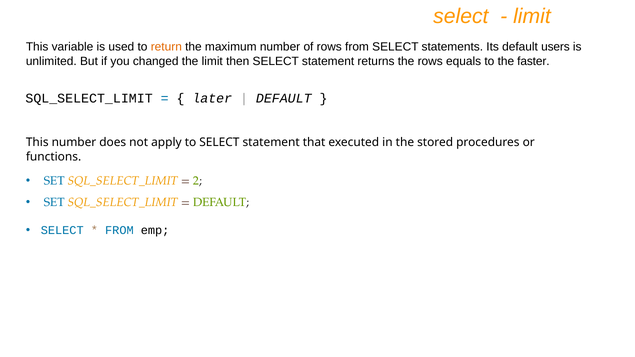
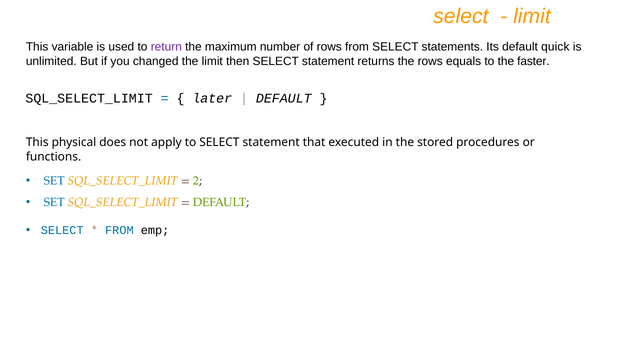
return colour: orange -> purple
users: users -> quick
This number: number -> physical
